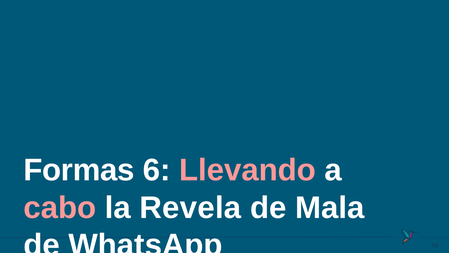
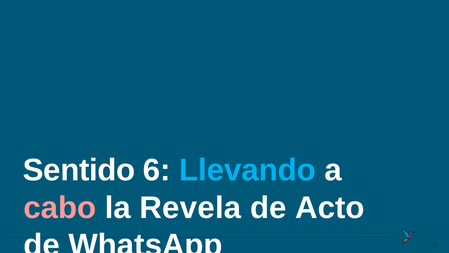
Formas: Formas -> Sentido
Llevando colour: pink -> light blue
Mala: Mala -> Acto
